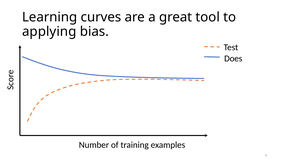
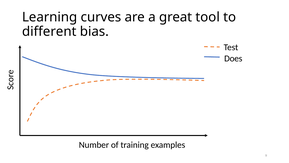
applying: applying -> different
